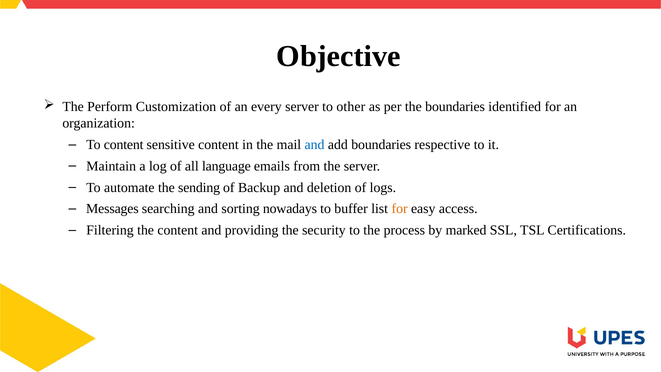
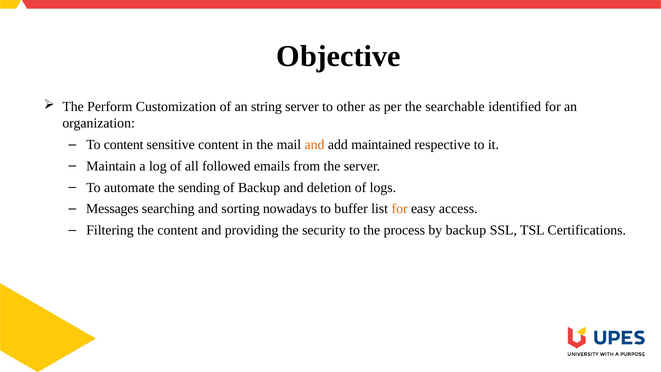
every: every -> string
the boundaries: boundaries -> searchable
and at (315, 145) colour: blue -> orange
add boundaries: boundaries -> maintained
language: language -> followed
by marked: marked -> backup
